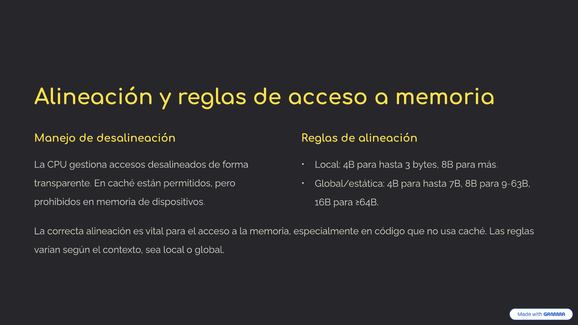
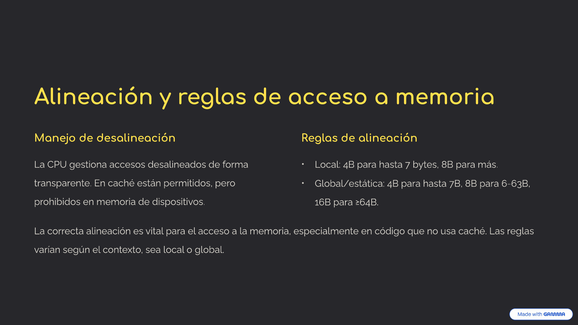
3: 3 -> 7
9-63B: 9-63B -> 6-63B
